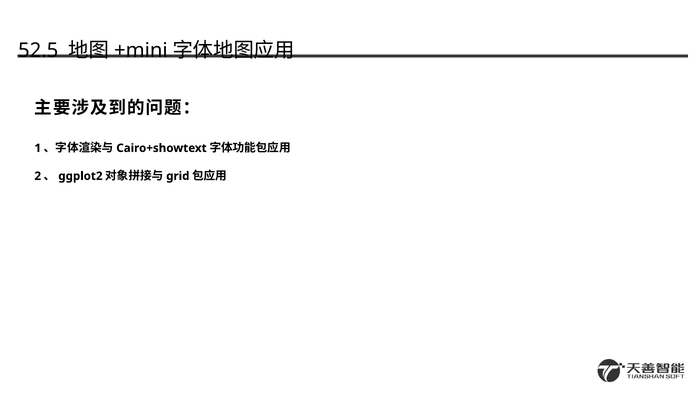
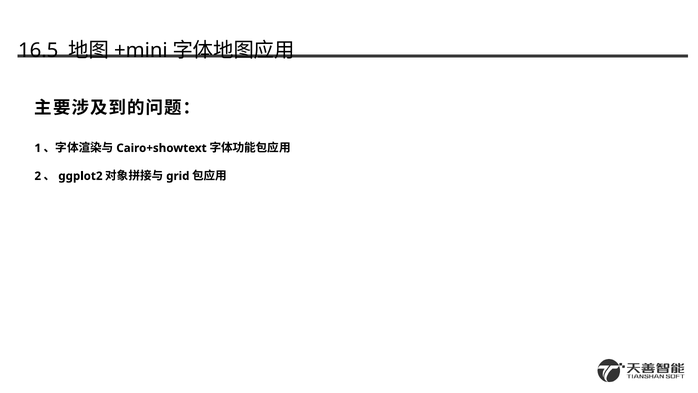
52.5: 52.5 -> 16.5
